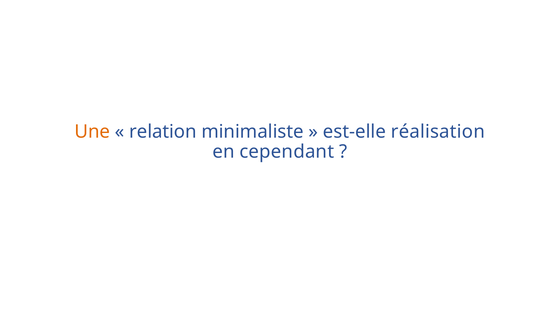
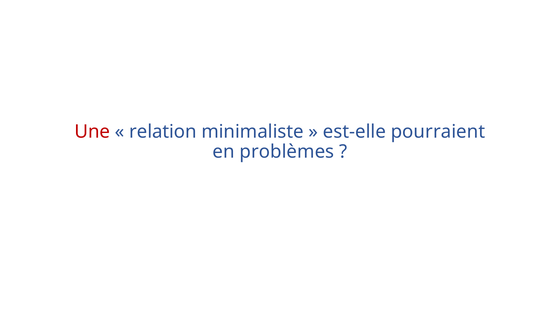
Une colour: orange -> red
réalisation: réalisation -> pourraient
cependant: cependant -> problèmes
